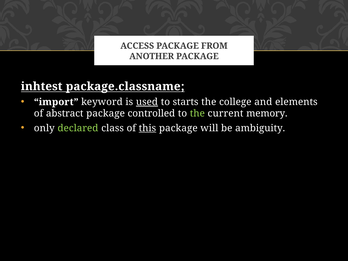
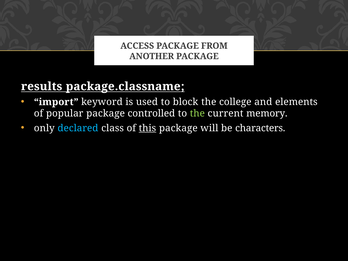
inhtest: inhtest -> results
used underline: present -> none
starts: starts -> block
abstract: abstract -> popular
declared colour: light green -> light blue
ambiguity: ambiguity -> characters
